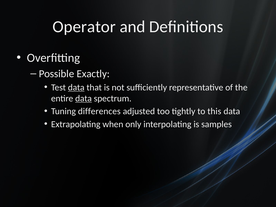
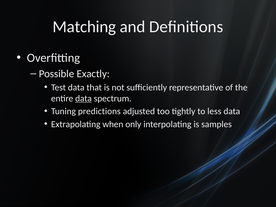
Operator: Operator -> Matching
data at (76, 87) underline: present -> none
differences: differences -> predictions
this: this -> less
